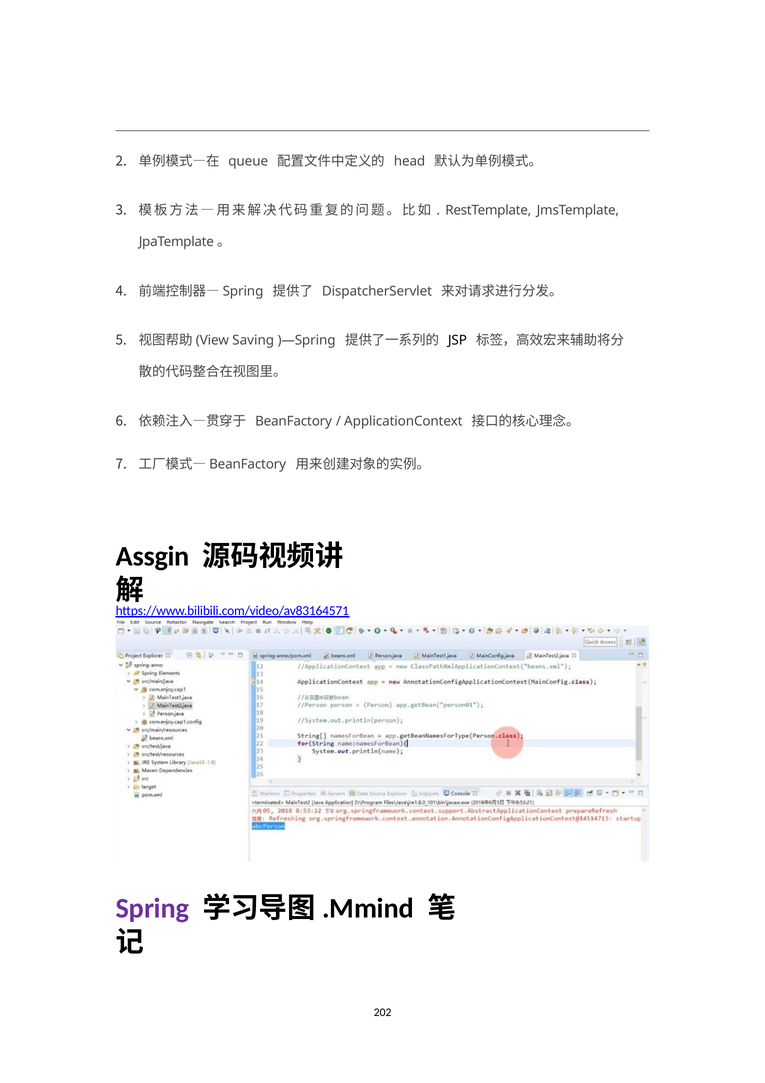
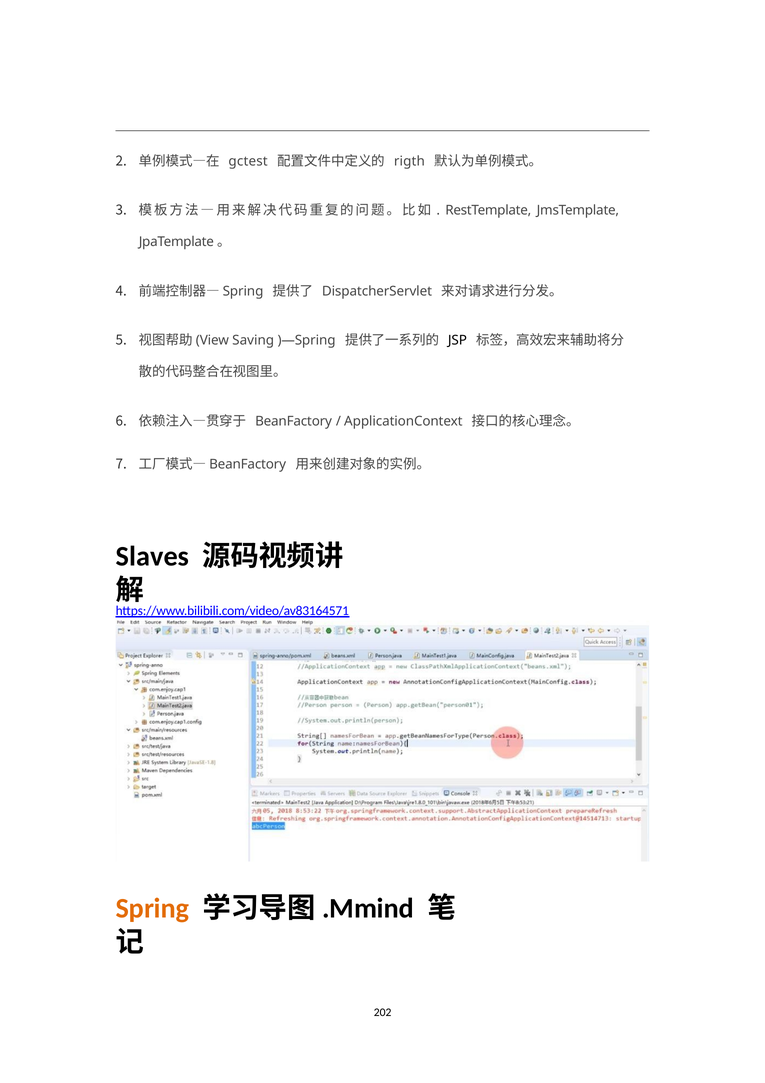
queue: queue -> gctest
head: head -> rigth
Assgin: Assgin -> Slaves
Spring colour: purple -> orange
